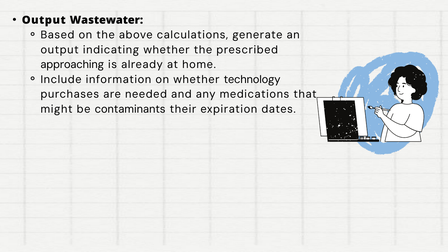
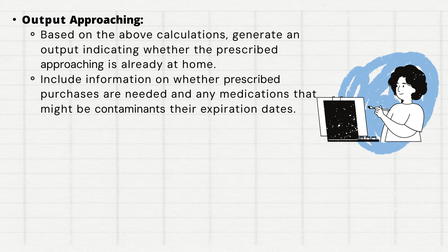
Output Wastewater: Wastewater -> Approaching
whether technology: technology -> prescribed
